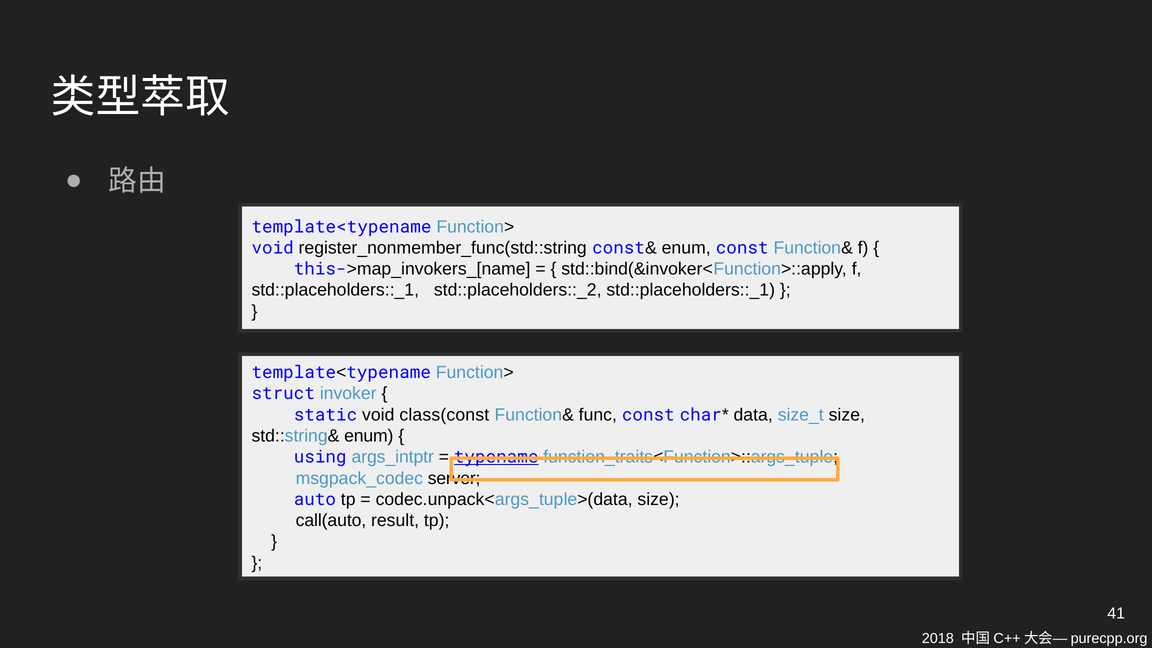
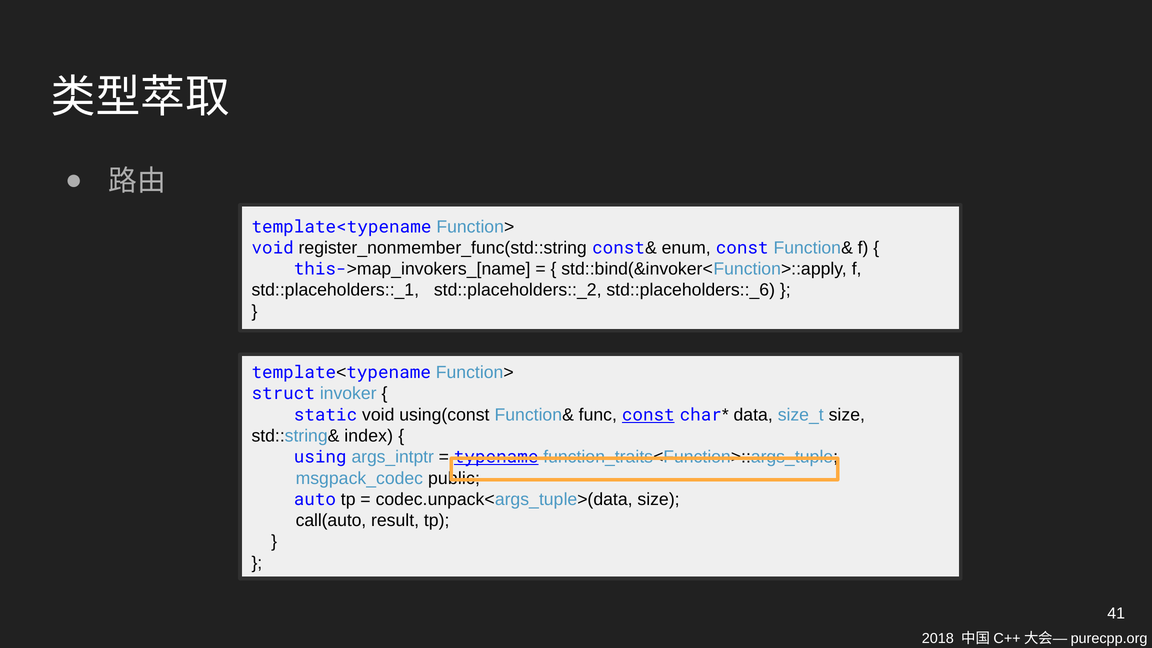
std::placeholders::_2 std::placeholders::_1: std::placeholders::_1 -> std::placeholders::_6
class(const: class(const -> using(const
const at (648, 415) underline: none -> present
std::string& enum: enum -> index
server: server -> public
